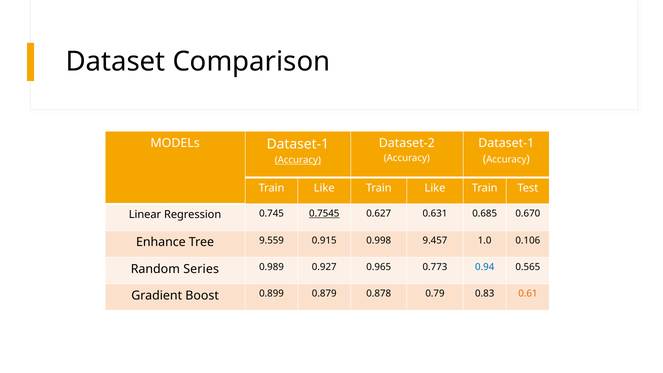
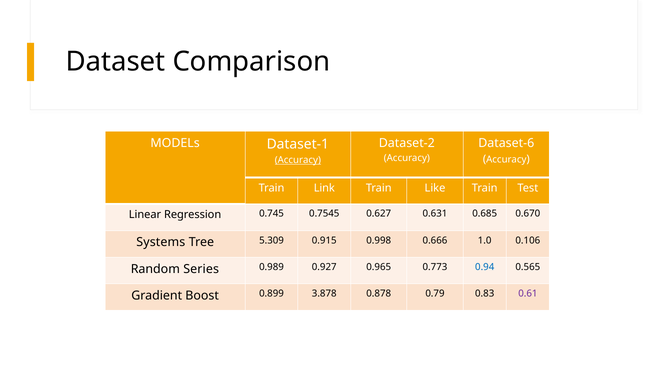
Dataset-1 at (506, 143): Dataset-1 -> Dataset-6
Like at (324, 188): Like -> Link
0.7545 underline: present -> none
Enhance: Enhance -> Systems
9.559: 9.559 -> 5.309
9.457: 9.457 -> 0.666
0.879: 0.879 -> 3.878
0.61 colour: orange -> purple
